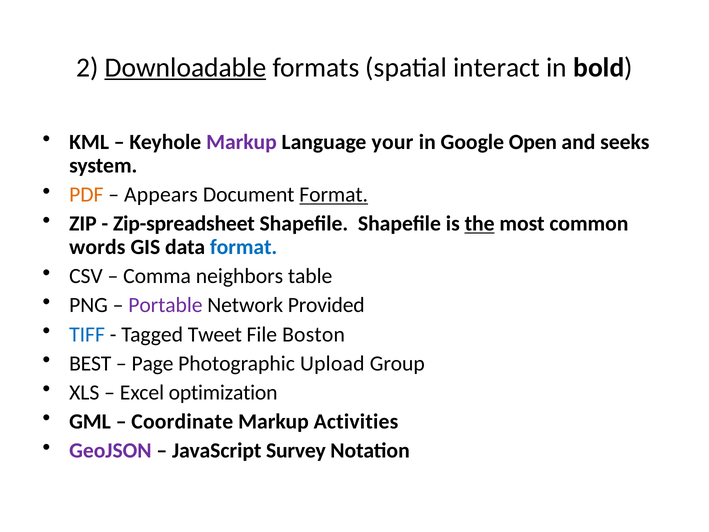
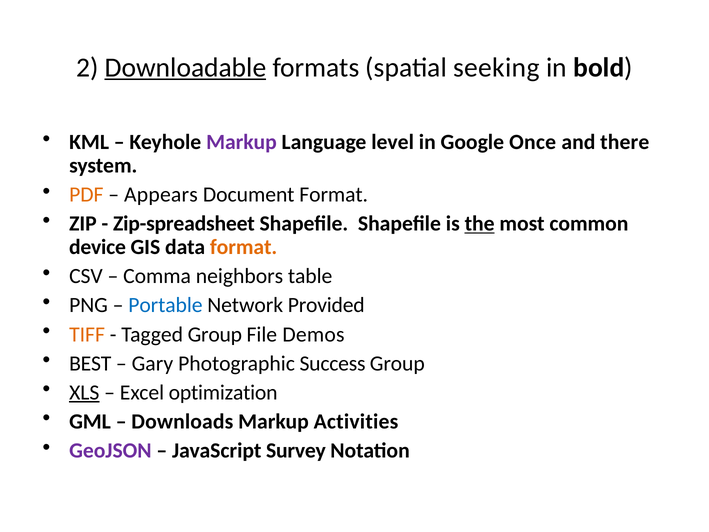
interact: interact -> seeking
your: your -> level
Open: Open -> Once
seeks: seeks -> there
Format at (334, 195) underline: present -> none
words: words -> device
format at (244, 247) colour: blue -> orange
Portable colour: purple -> blue
TIFF colour: blue -> orange
Tagged Tweet: Tweet -> Group
Boston: Boston -> Demos
Page: Page -> Gary
Upload: Upload -> Success
XLS underline: none -> present
Coordinate: Coordinate -> Downloads
